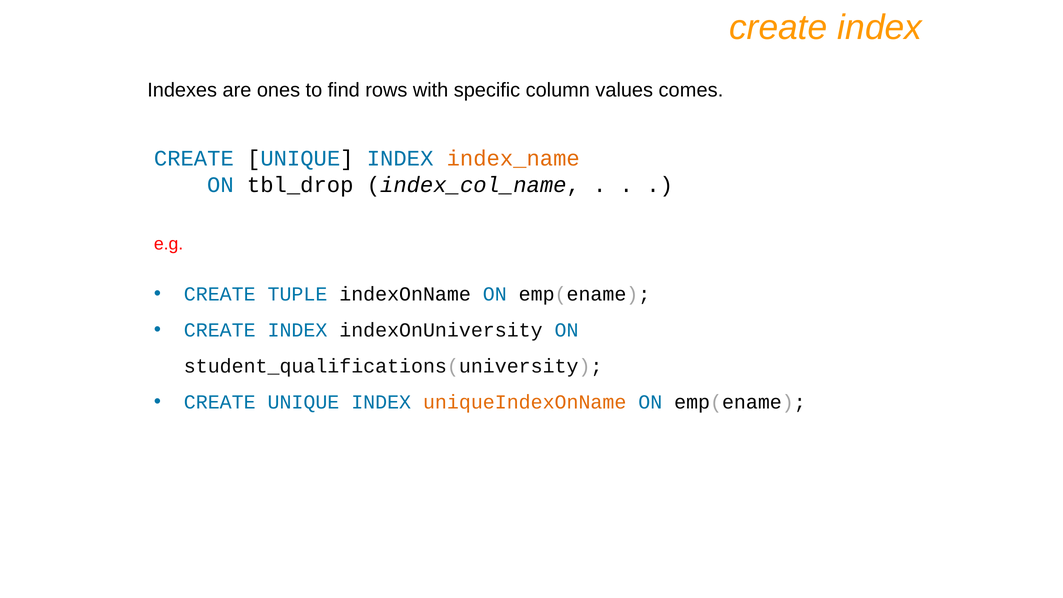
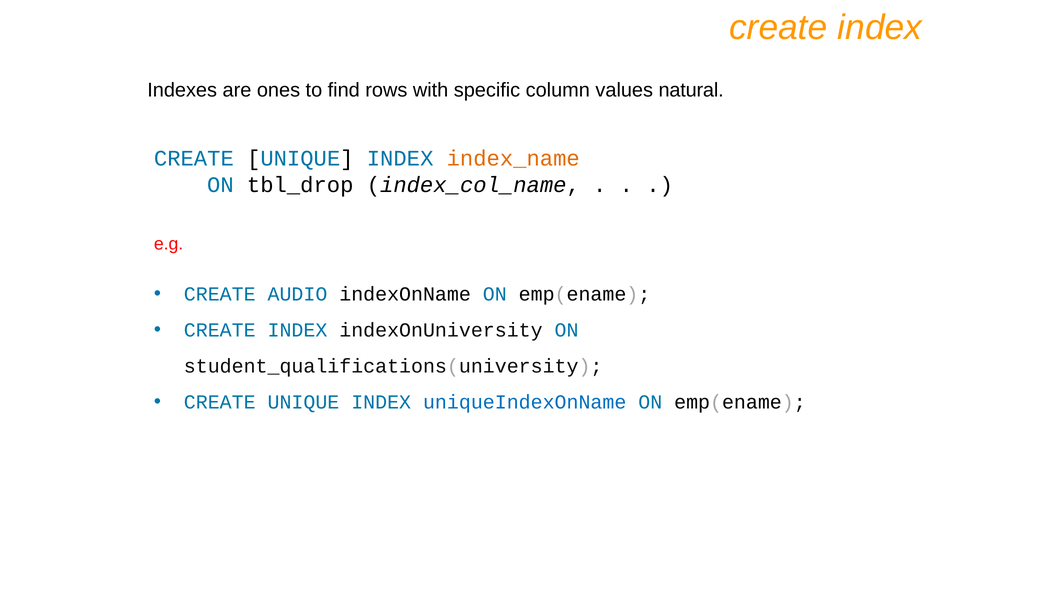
comes: comes -> natural
TUPLE: TUPLE -> AUDIO
uniqueIndexOnName colour: orange -> blue
